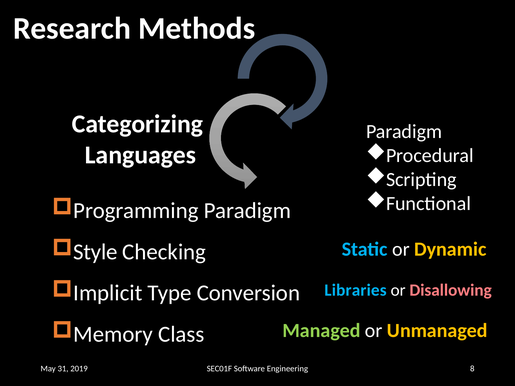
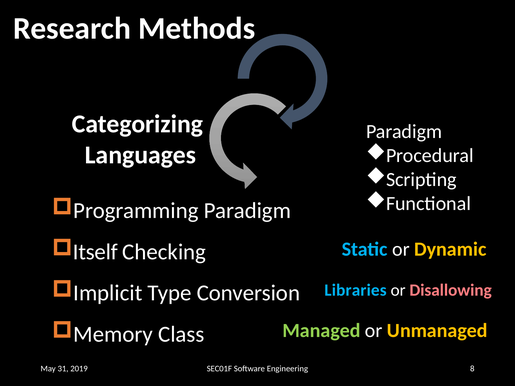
Style: Style -> Itself
